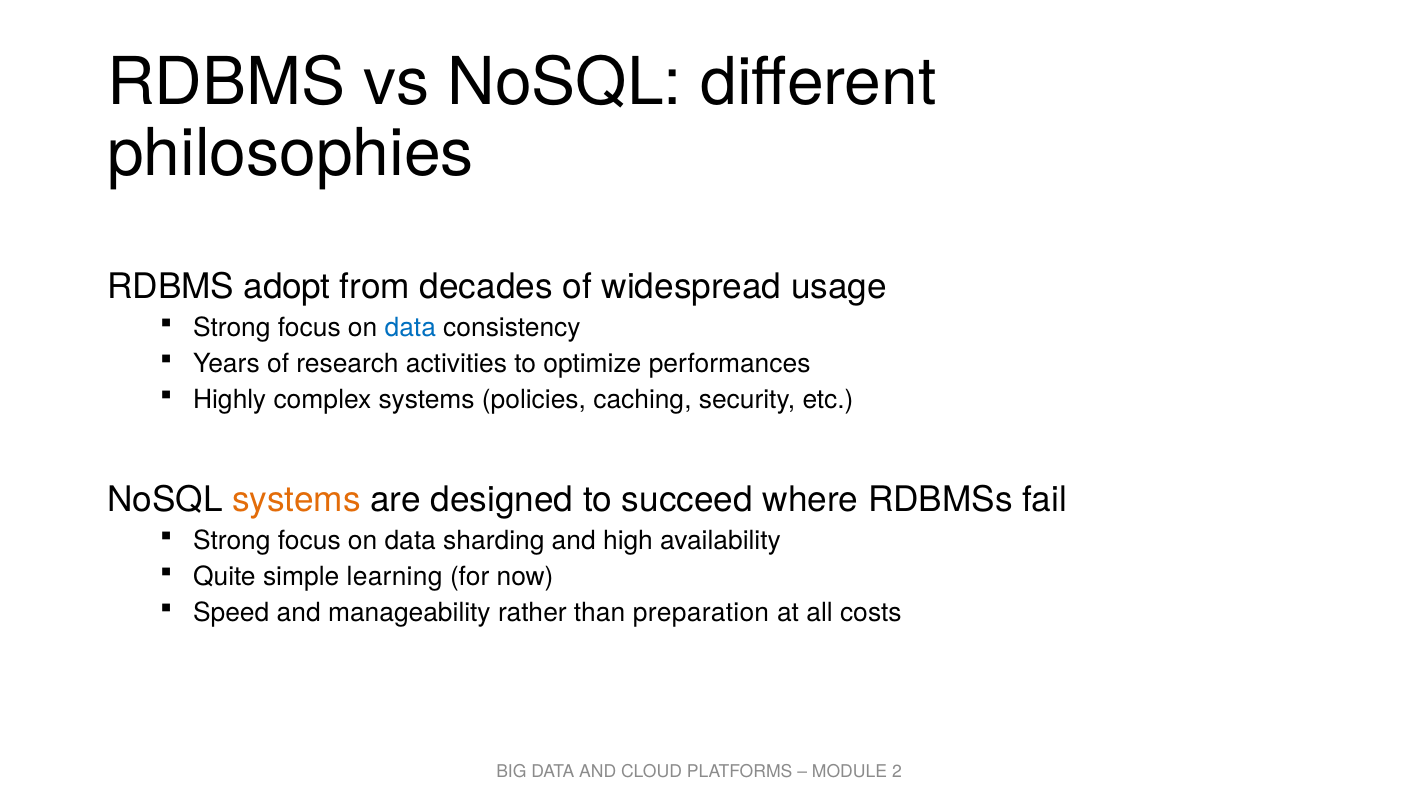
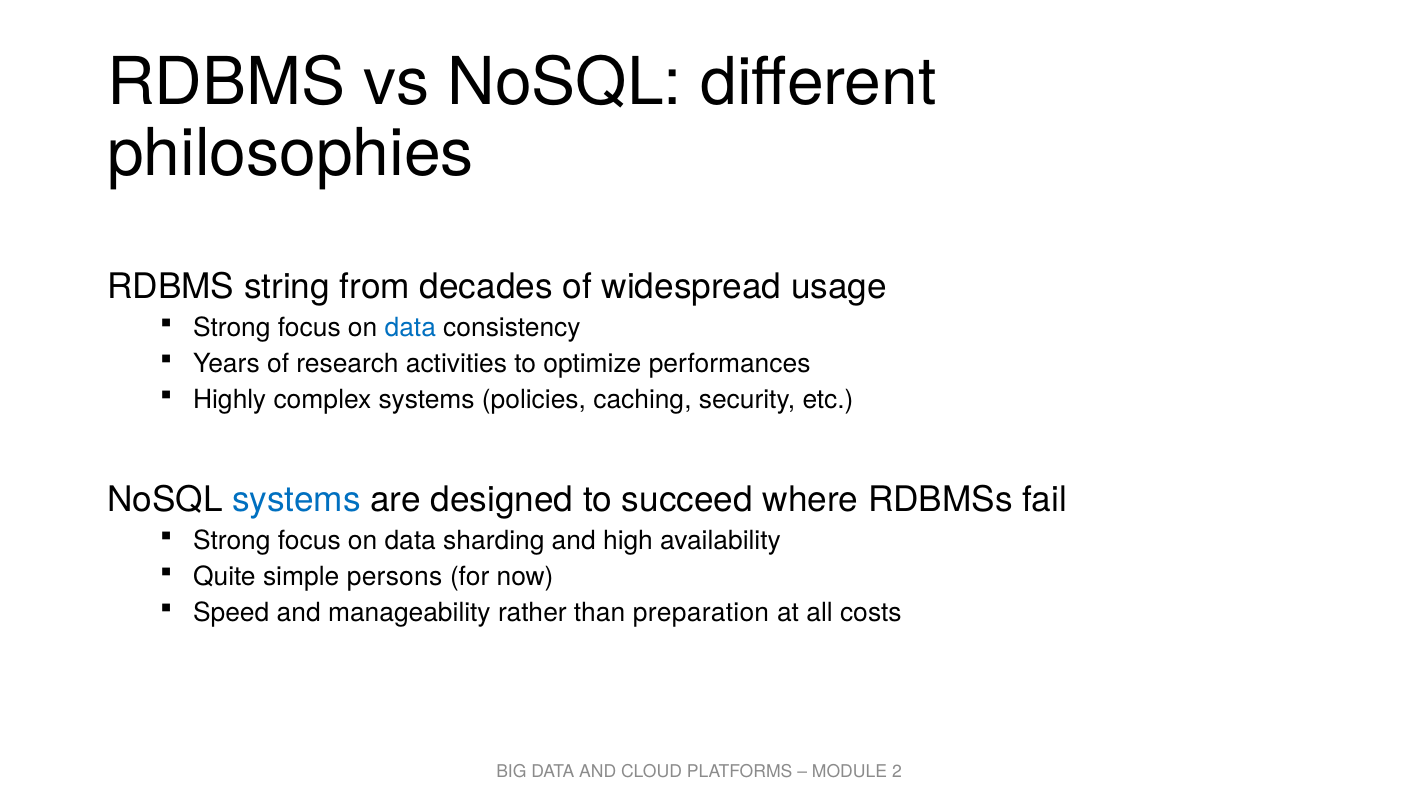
adopt: adopt -> string
systems at (297, 500) colour: orange -> blue
learning: learning -> persons
